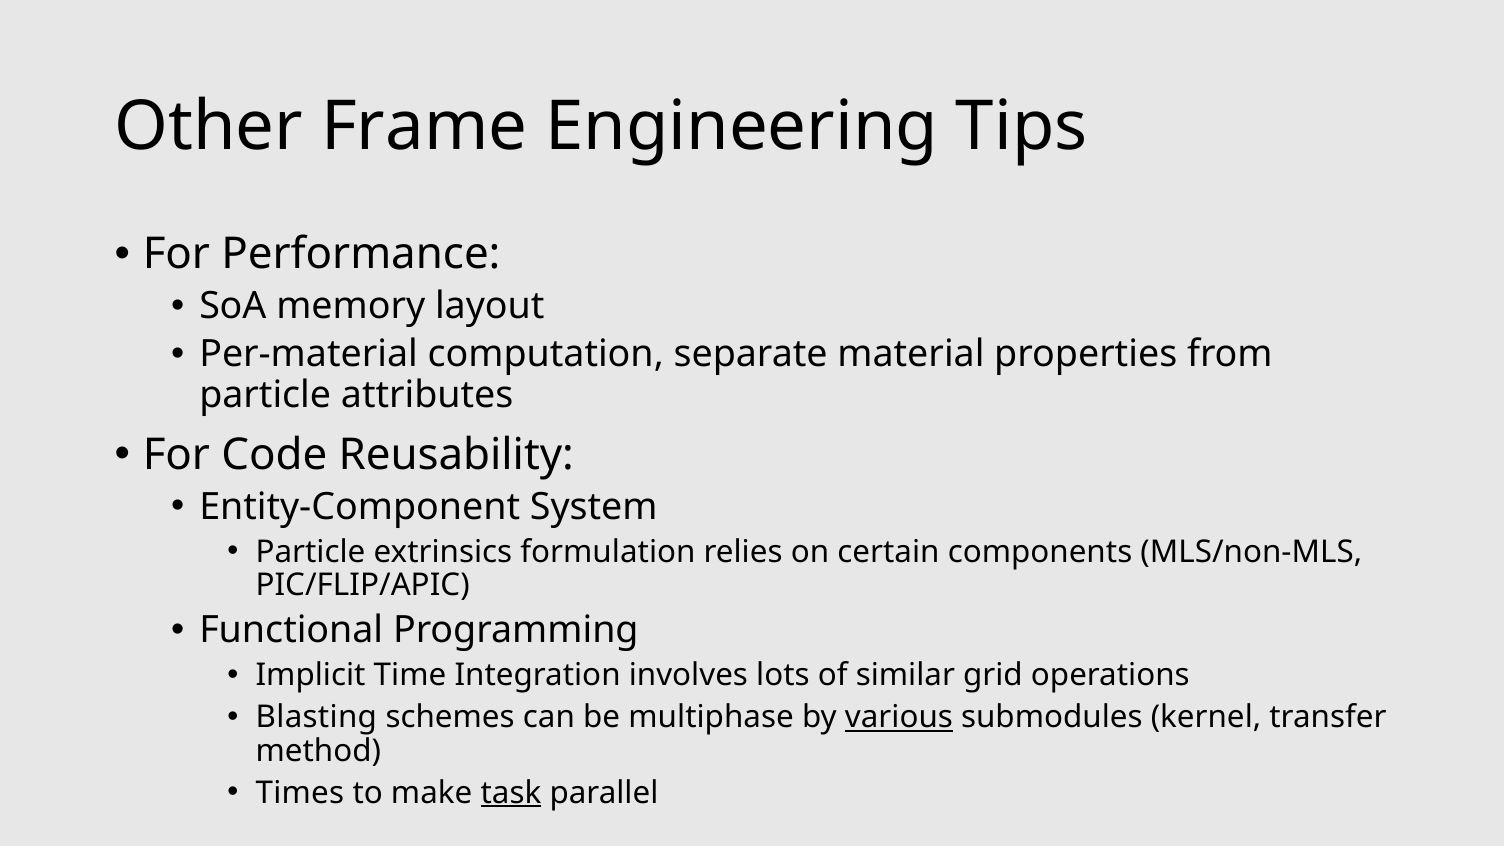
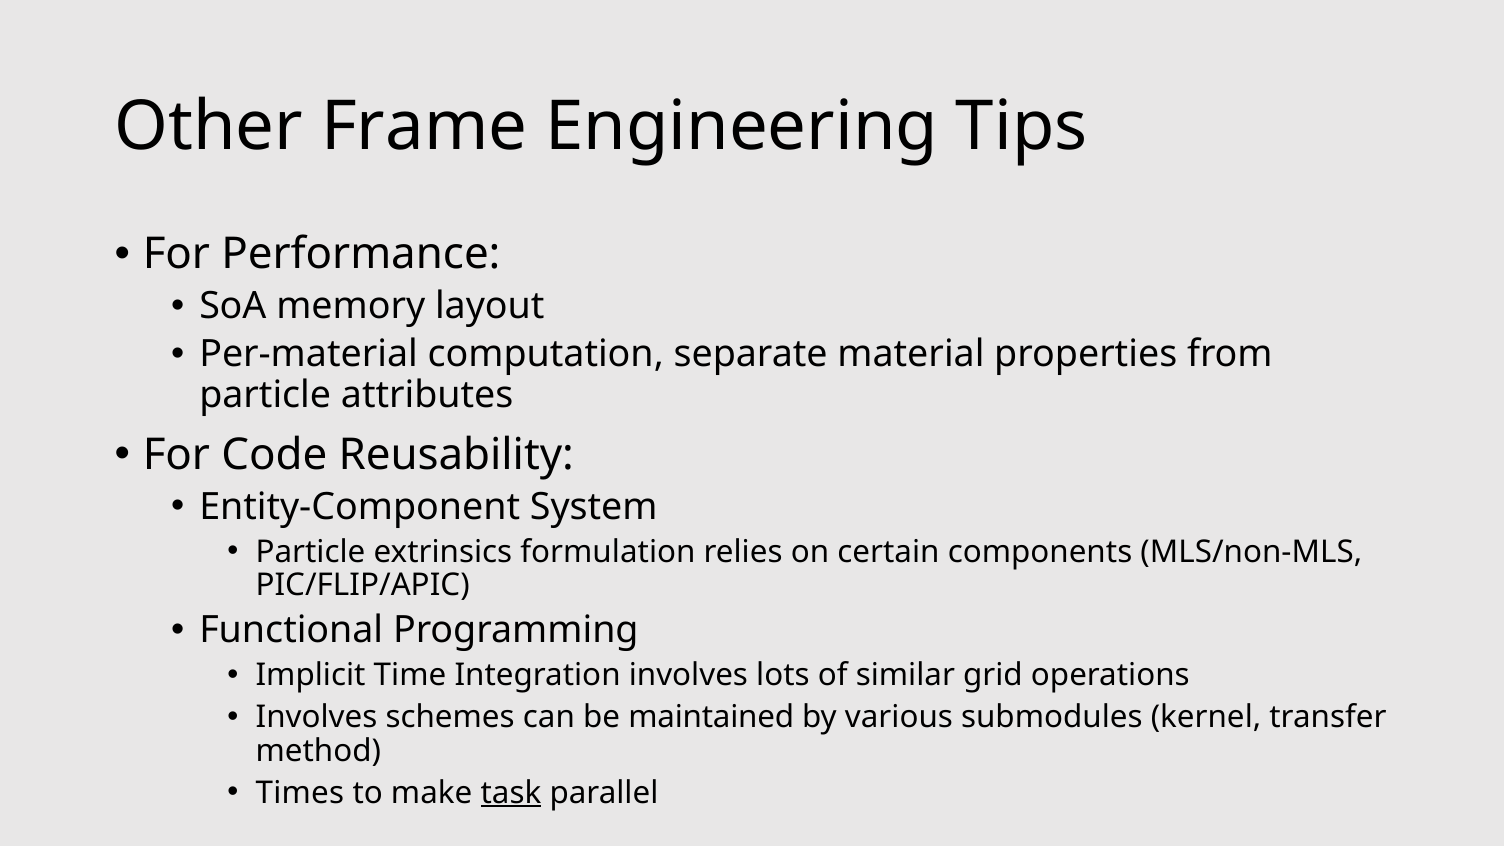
Blasting at (316, 717): Blasting -> Involves
multiphase: multiphase -> maintained
various underline: present -> none
